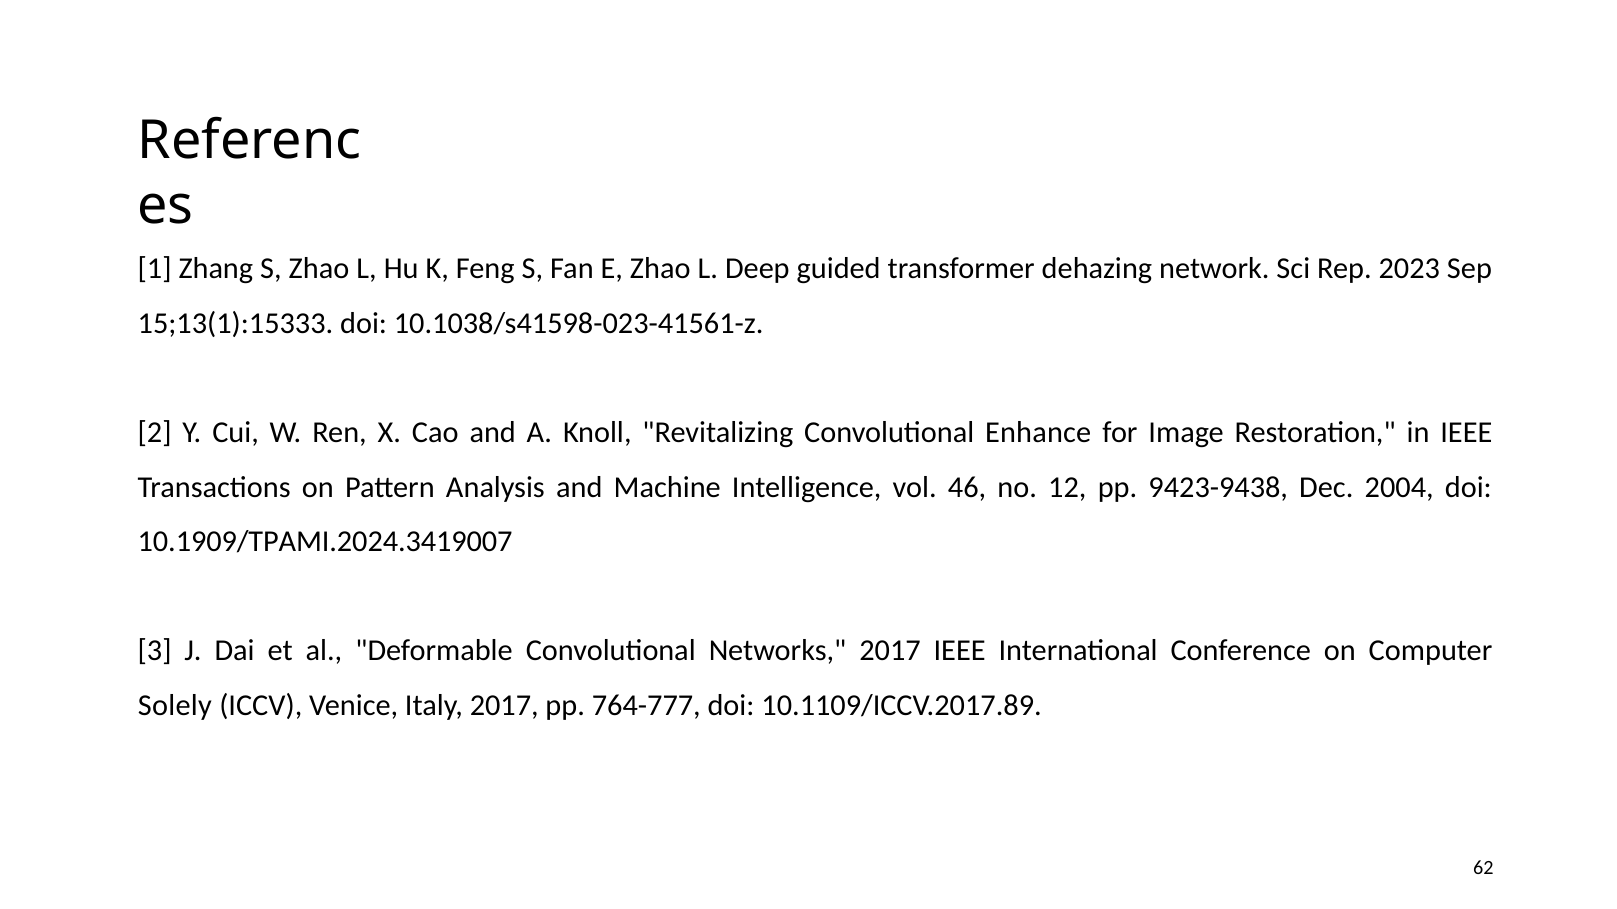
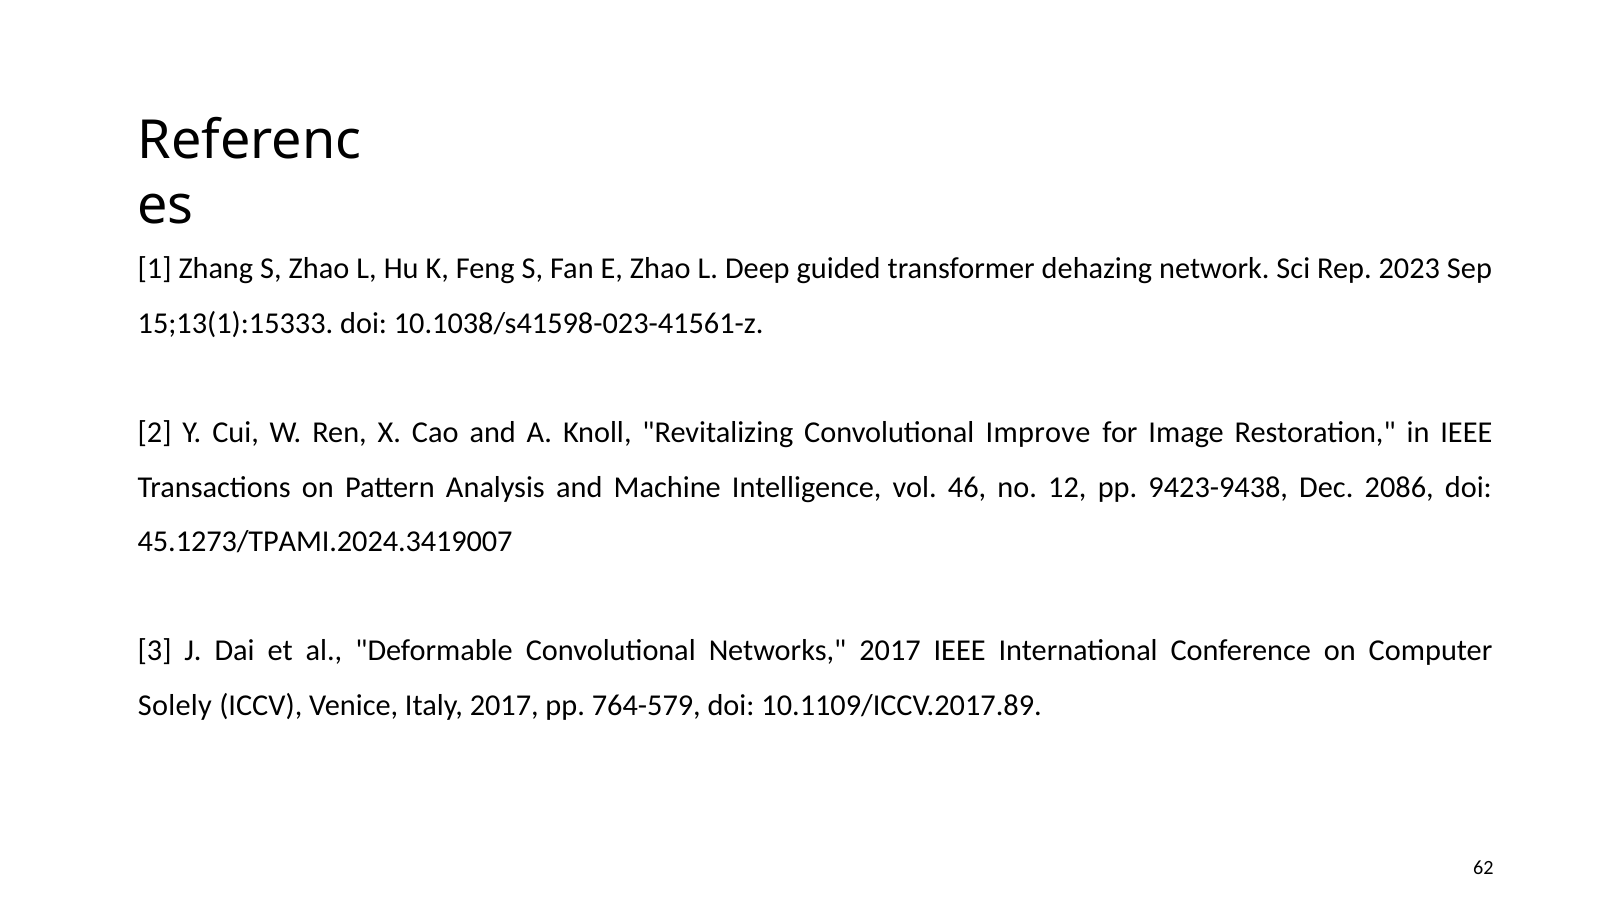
Enhance: Enhance -> Improve
2004: 2004 -> 2086
10.1909/TPAMI.2024.3419007: 10.1909/TPAMI.2024.3419007 -> 45.1273/TPAMI.2024.3419007
764-777: 764-777 -> 764-579
